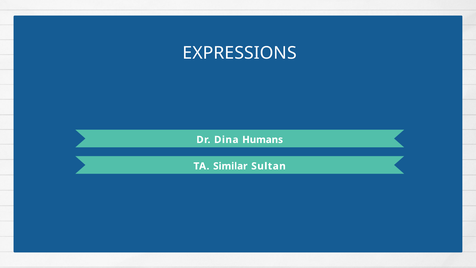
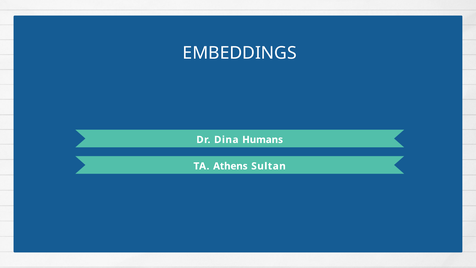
EXPRESSIONS: EXPRESSIONS -> EMBEDDINGS
Similar: Similar -> Athens
